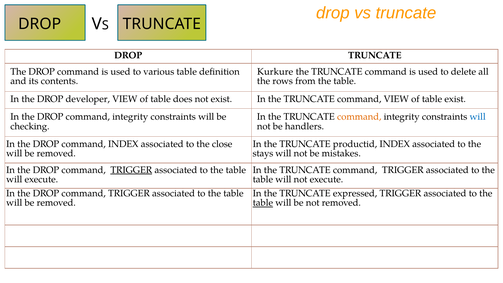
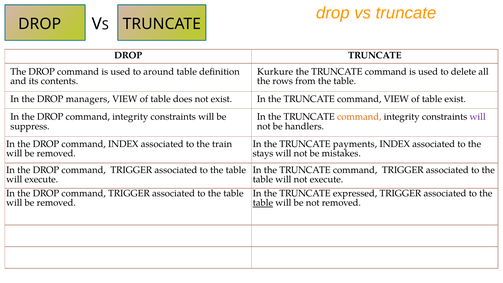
various: various -> around
developer: developer -> managers
will at (478, 117) colour: blue -> purple
checking: checking -> suppress
close: close -> train
productid: productid -> payments
TRIGGER at (131, 170) underline: present -> none
